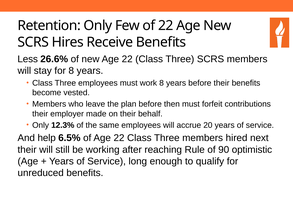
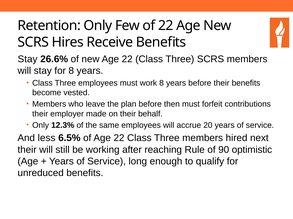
Less at (28, 59): Less -> Stay
help: help -> less
